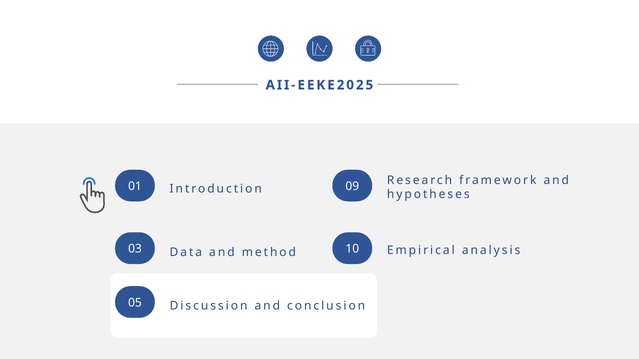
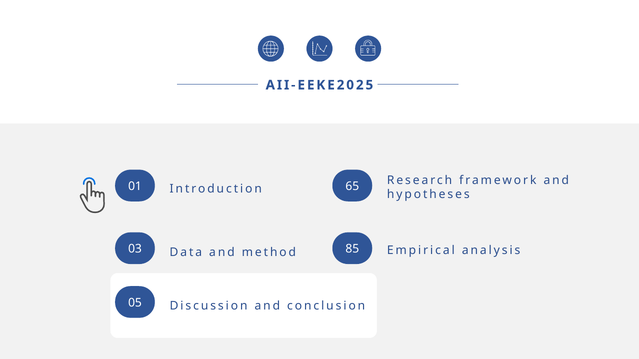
09: 09 -> 65
10: 10 -> 85
